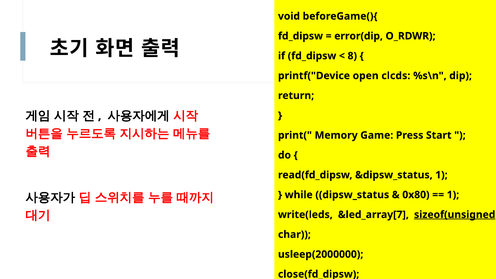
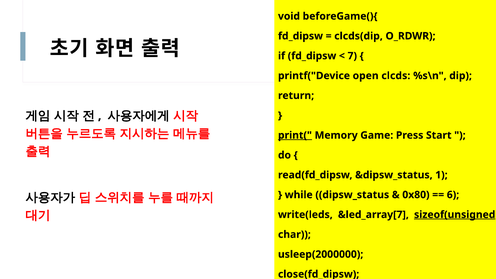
error(dip: error(dip -> clcds(dip
8: 8 -> 7
print( underline: none -> present
1 at (453, 195): 1 -> 6
